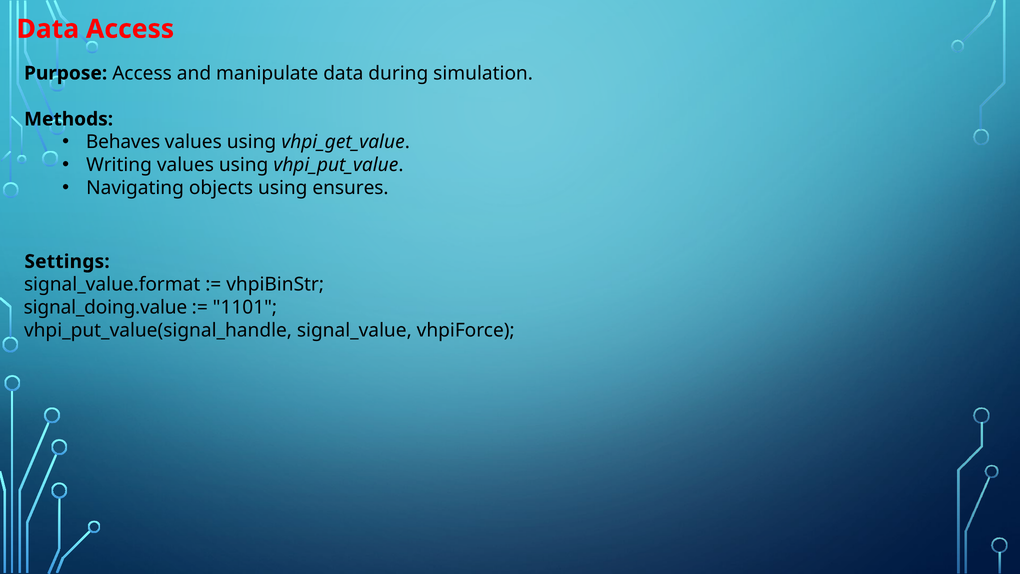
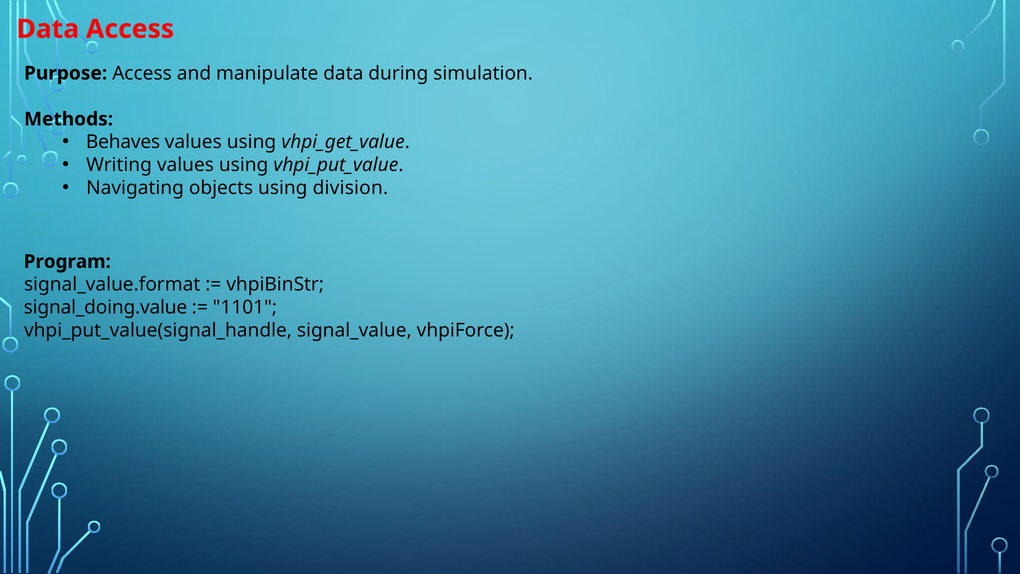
ensures: ensures -> division
Settings: Settings -> Program
